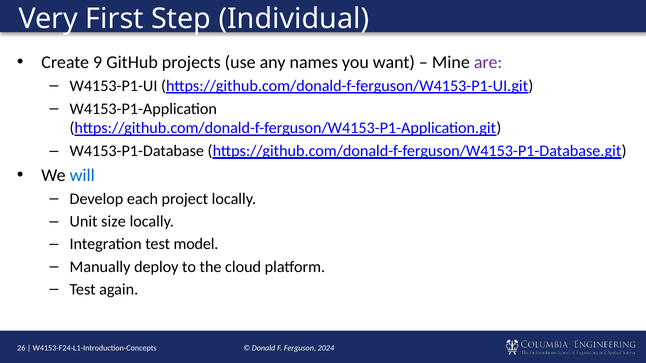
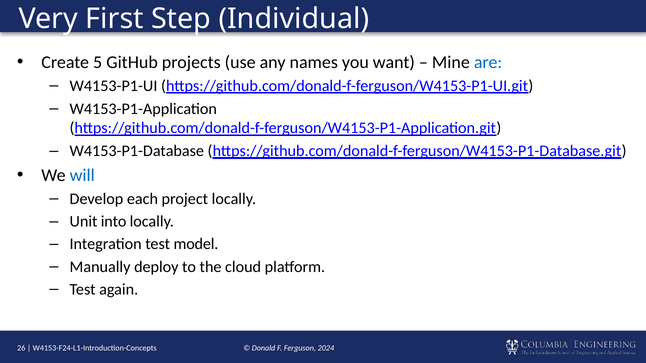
9: 9 -> 5
are colour: purple -> blue
size: size -> into
